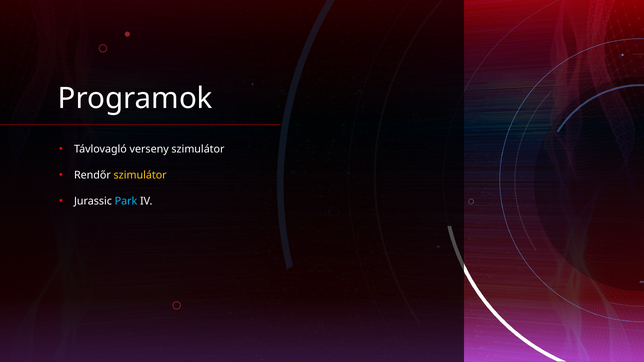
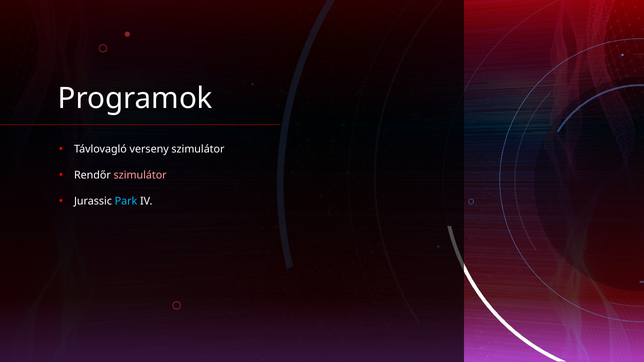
szimulátor at (140, 176) colour: yellow -> pink
